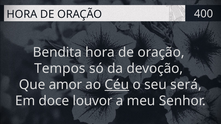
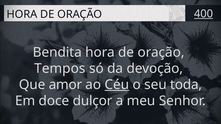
400 underline: none -> present
será: será -> toda
louvor: louvor -> dulçor
